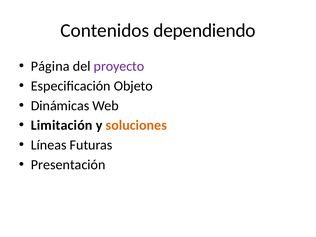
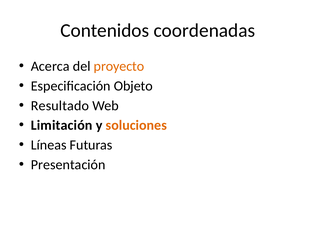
dependiendo: dependiendo -> coordenadas
Página: Página -> Acerca
proyecto colour: purple -> orange
Dinámicas: Dinámicas -> Resultado
